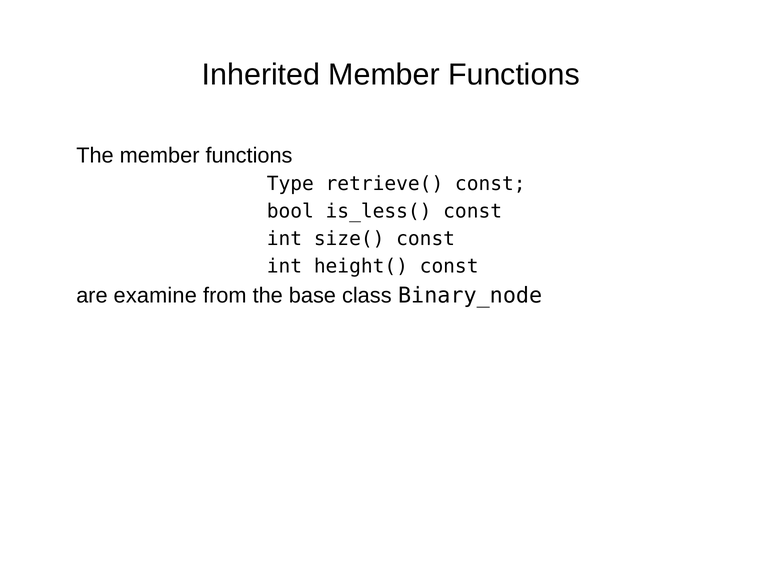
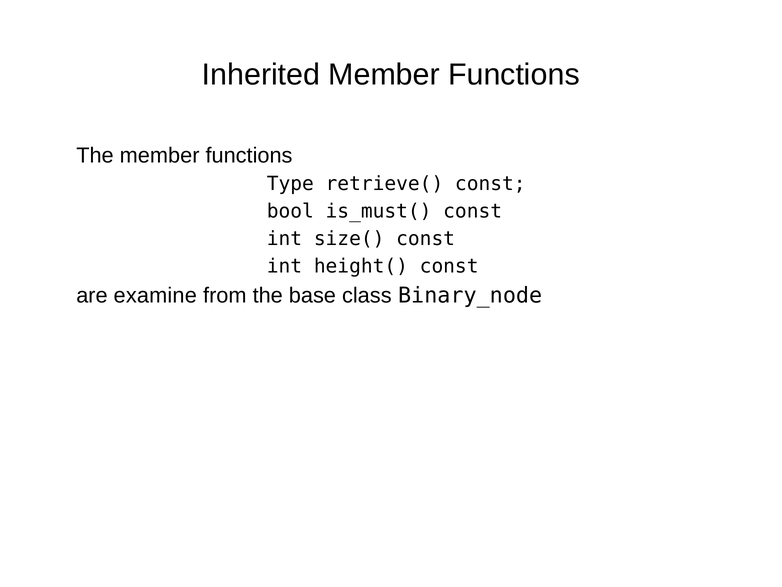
is_less(: is_less( -> is_must(
